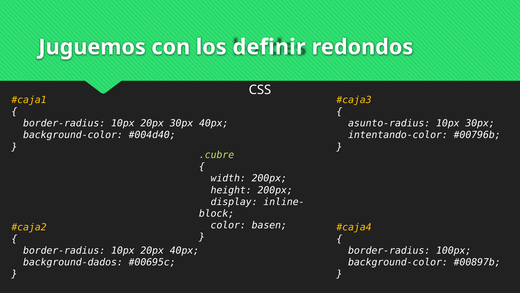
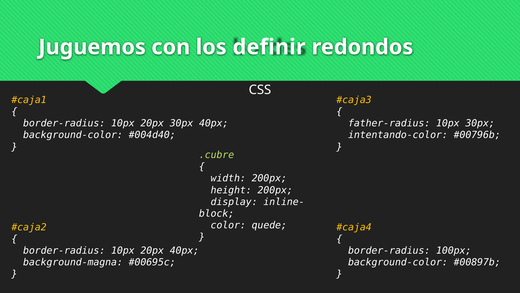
asunto-radius: asunto-radius -> father-radius
basen: basen -> quede
background-dados: background-dados -> background-magna
